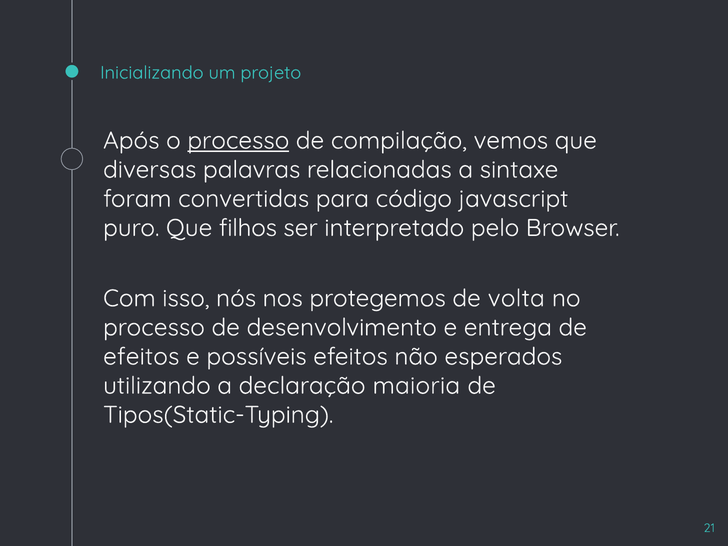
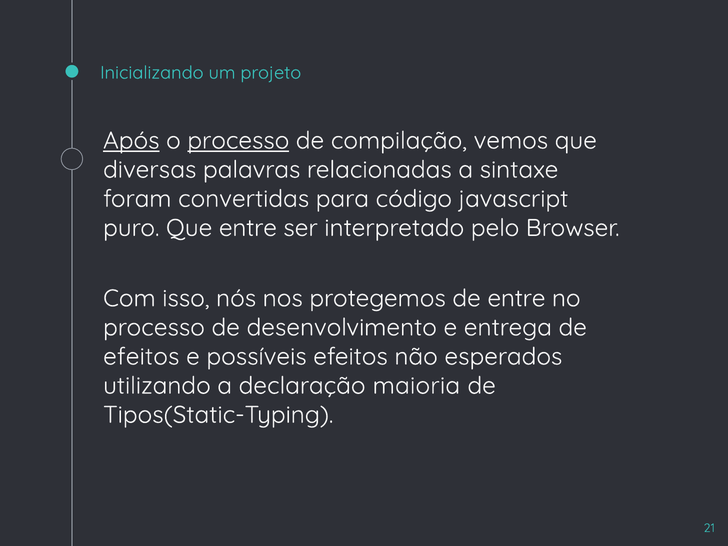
Após underline: none -> present
Que filhos: filhos -> entre
de volta: volta -> entre
